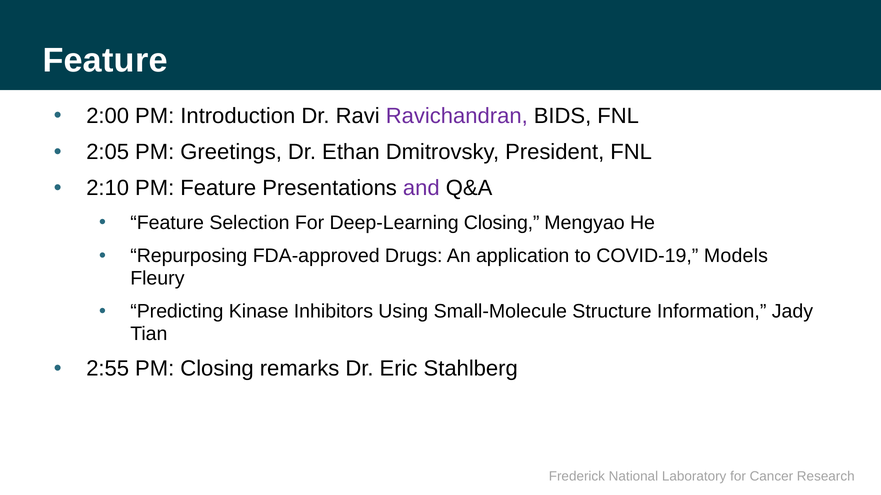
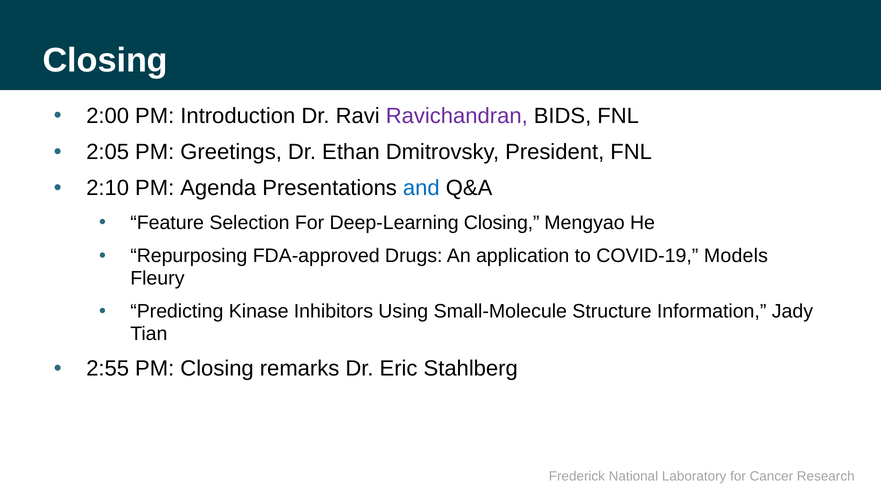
Feature at (105, 61): Feature -> Closing
PM Feature: Feature -> Agenda
and colour: purple -> blue
